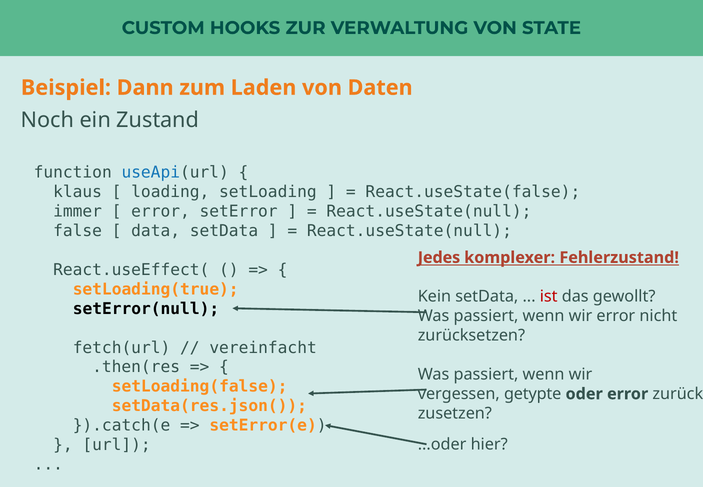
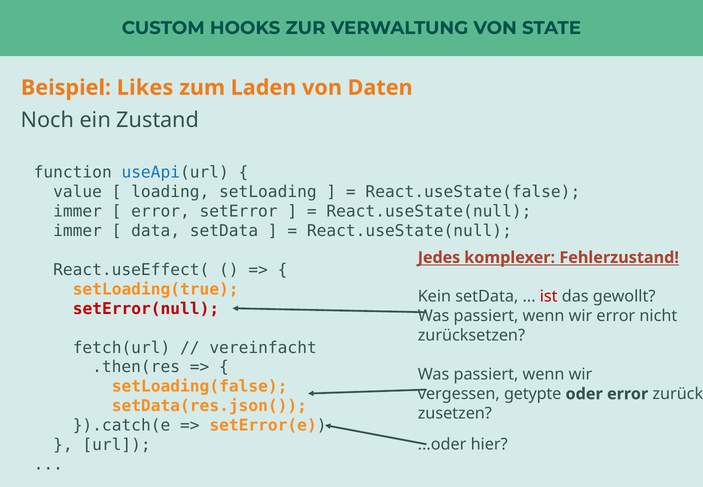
Dann: Dann -> Likes
klaus: klaus -> value
false at (78, 231): false -> immer
setError(null colour: black -> red
